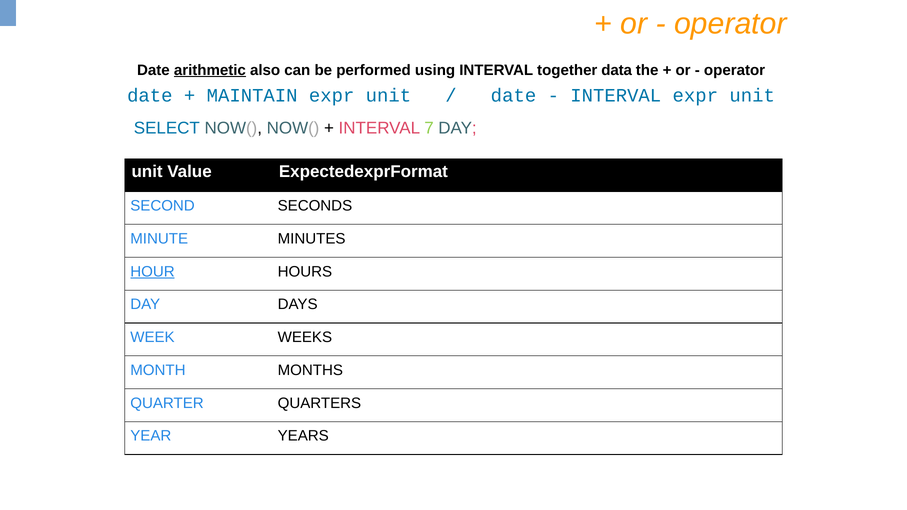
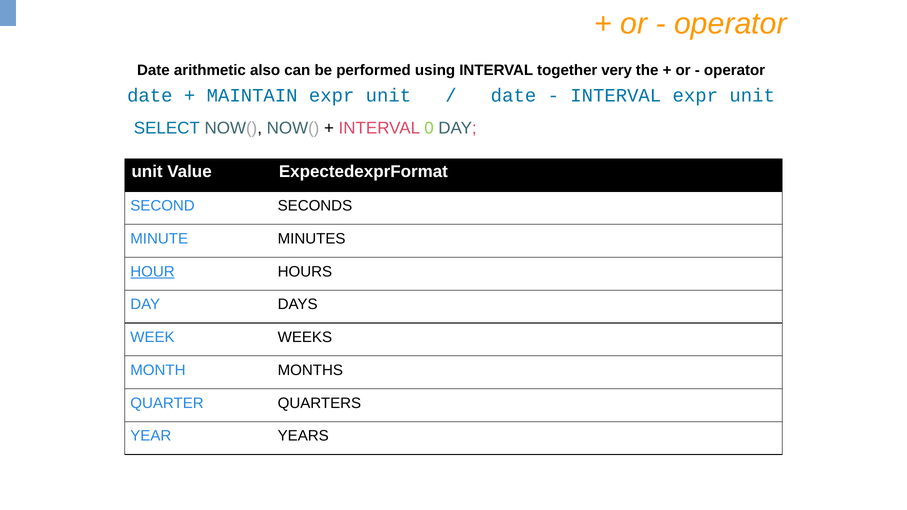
arithmetic underline: present -> none
data: data -> very
7: 7 -> 0
